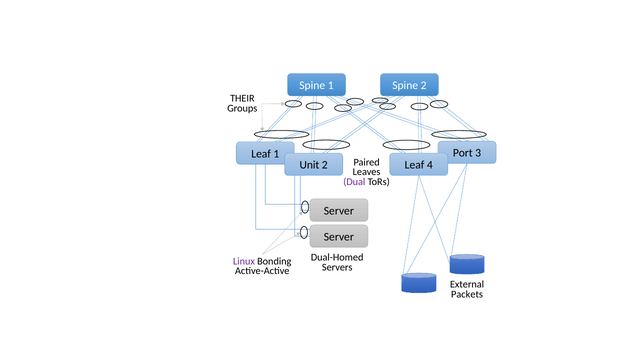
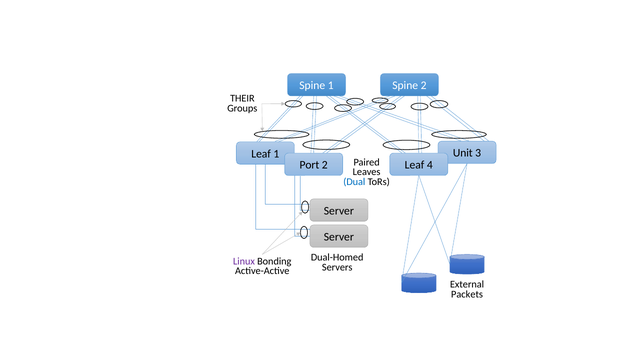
Port: Port -> Unit
Unit: Unit -> Port
Dual colour: purple -> blue
